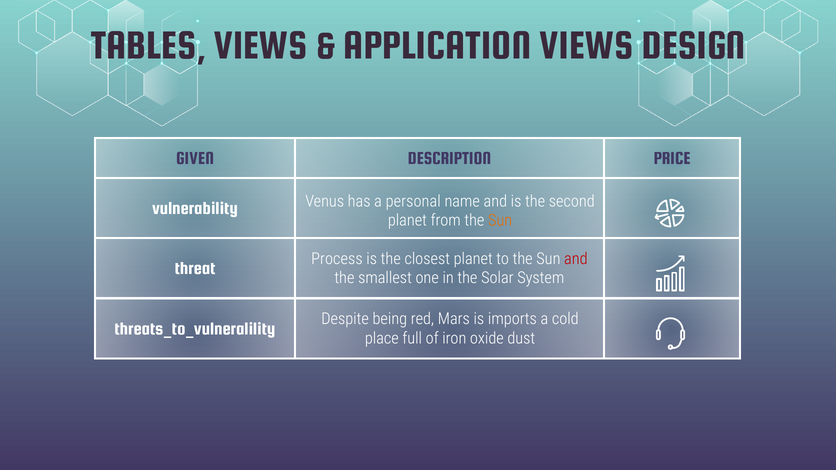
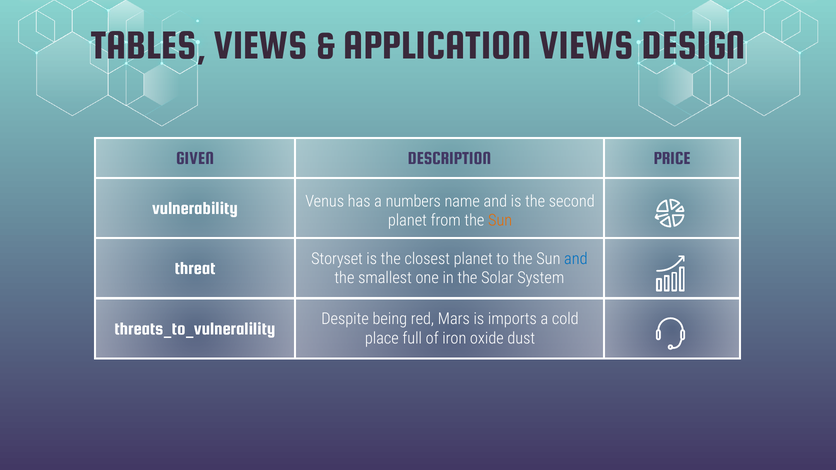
personal: personal -> numbers
Process: Process -> Storyset
and at (576, 259) colour: red -> blue
